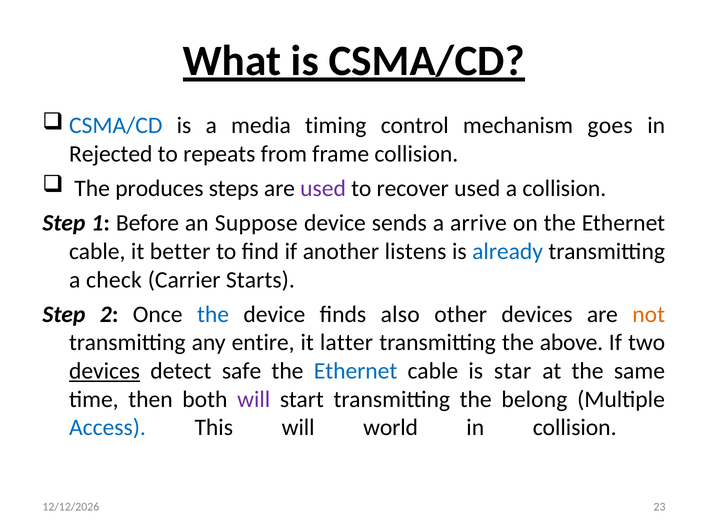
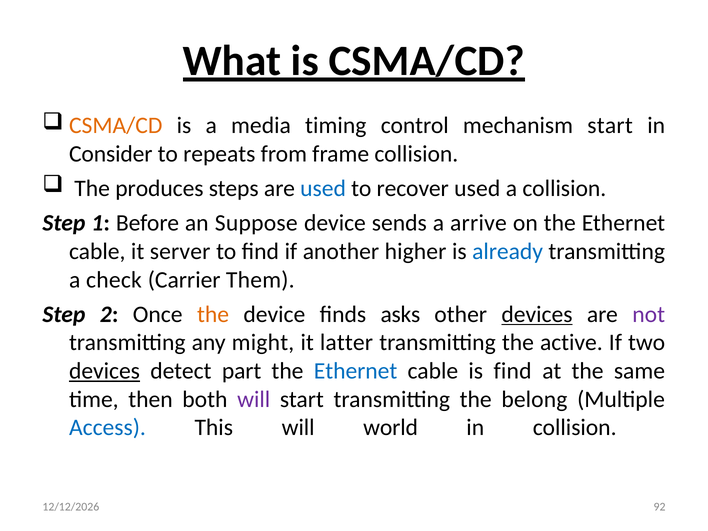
CSMA/CD at (116, 126) colour: blue -> orange
mechanism goes: goes -> start
Rejected: Rejected -> Consider
used at (323, 188) colour: purple -> blue
better: better -> server
listens: listens -> higher
Starts: Starts -> Them
the at (213, 314) colour: blue -> orange
also: also -> asks
devices at (537, 314) underline: none -> present
not colour: orange -> purple
entire: entire -> might
above: above -> active
safe: safe -> part
is star: star -> find
23: 23 -> 92
